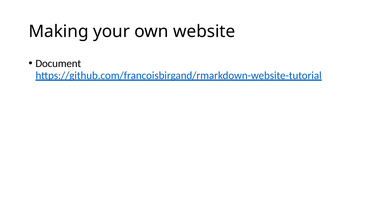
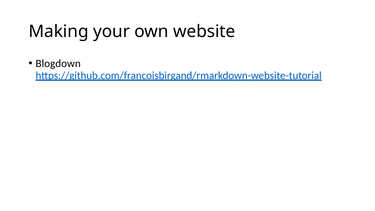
Document: Document -> Blogdown
